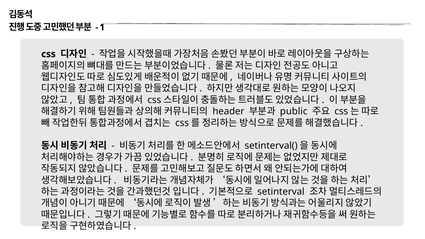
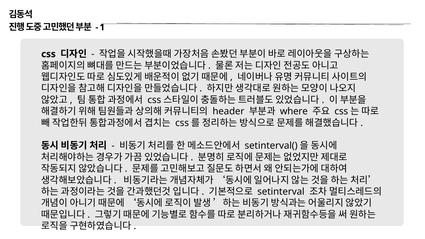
public: public -> where
